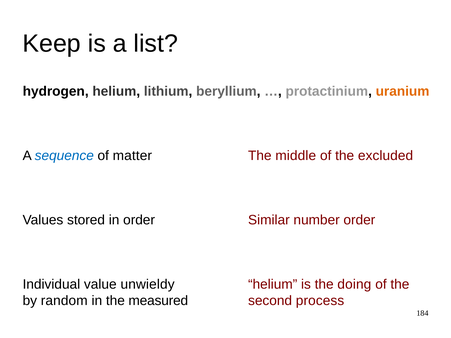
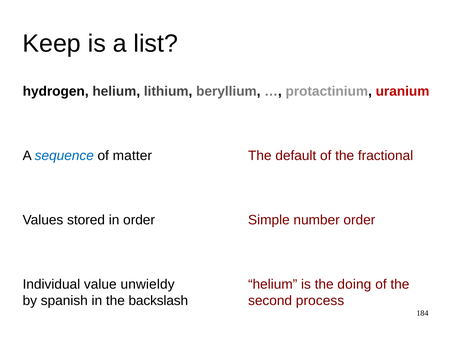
uranium colour: orange -> red
middle: middle -> default
excluded: excluded -> fractional
Similar: Similar -> Simple
random: random -> spanish
measured: measured -> backslash
